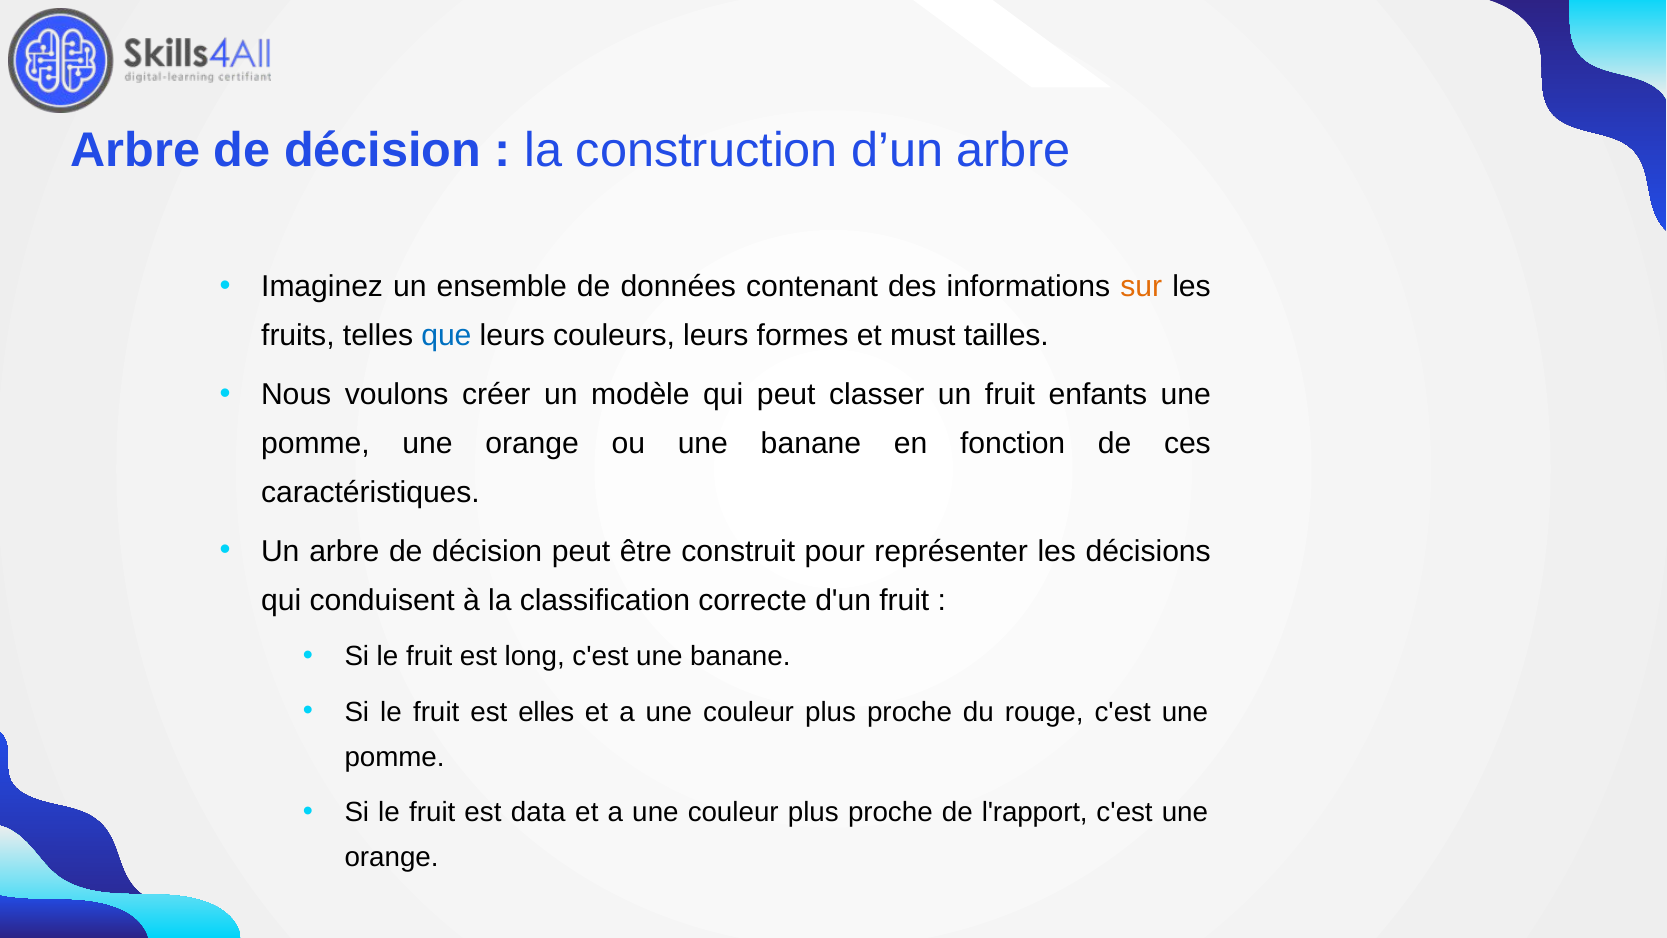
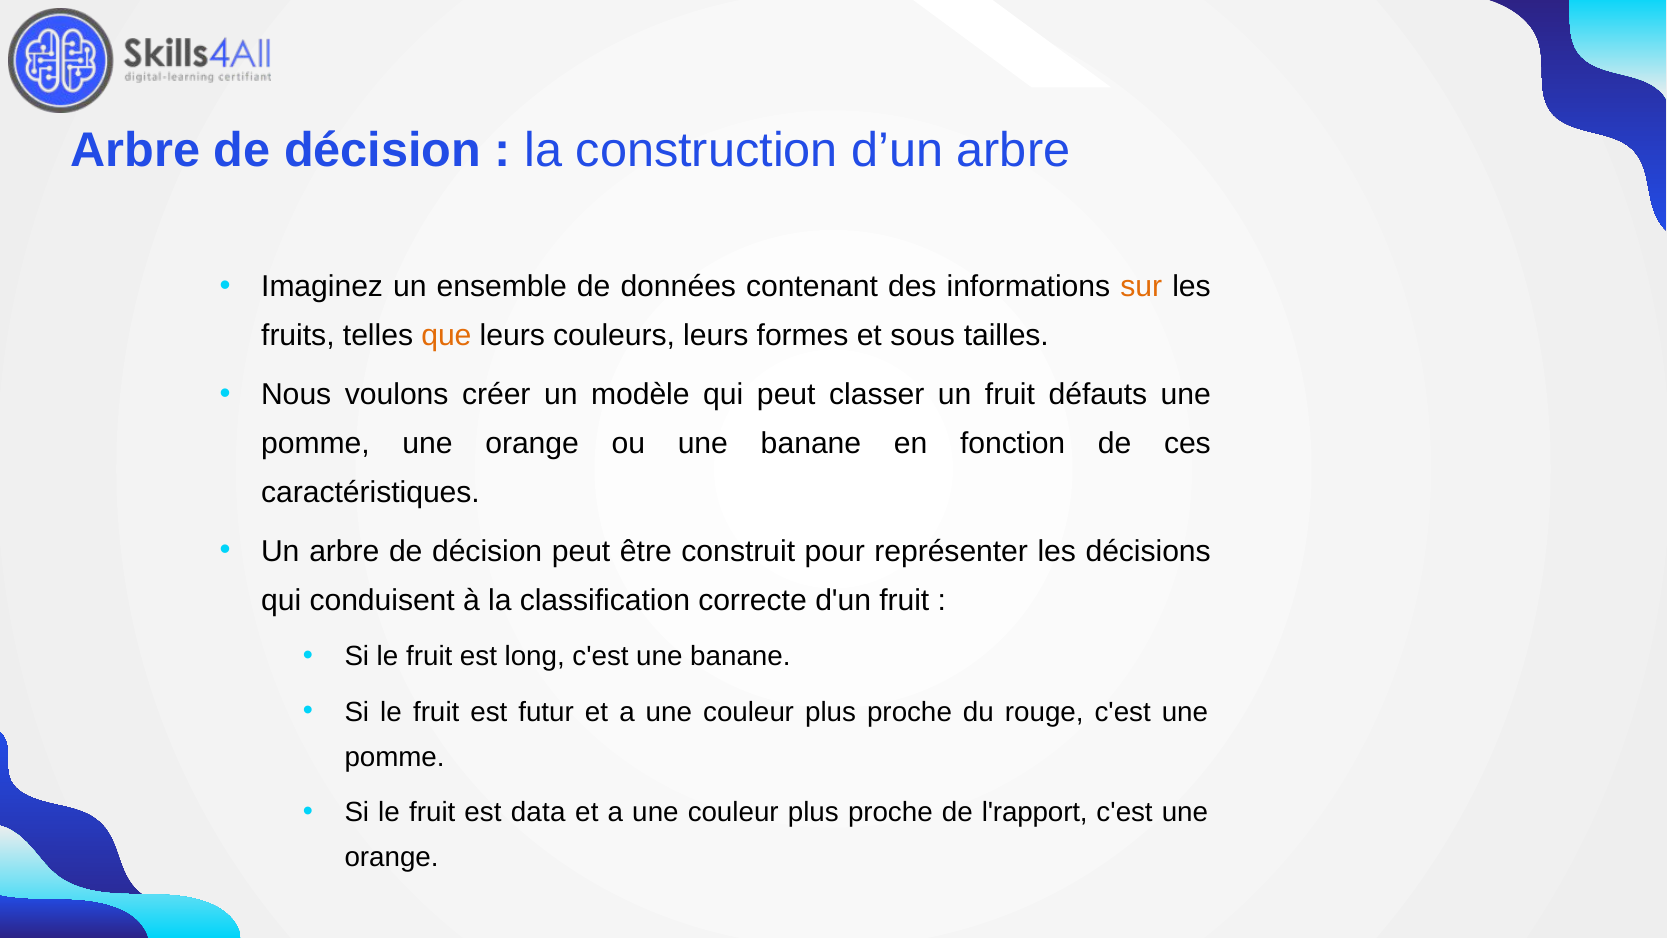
que colour: blue -> orange
must: must -> sous
enfants: enfants -> défauts
elles: elles -> futur
